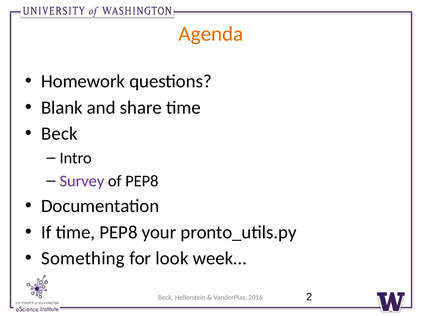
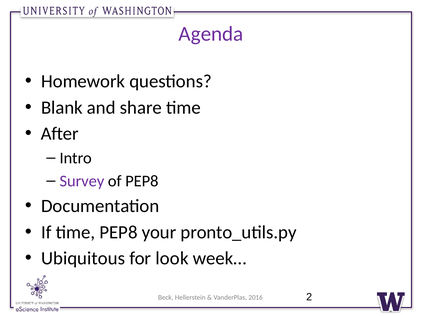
Agenda colour: orange -> purple
Beck at (59, 134): Beck -> After
Something: Something -> Ubiquitous
